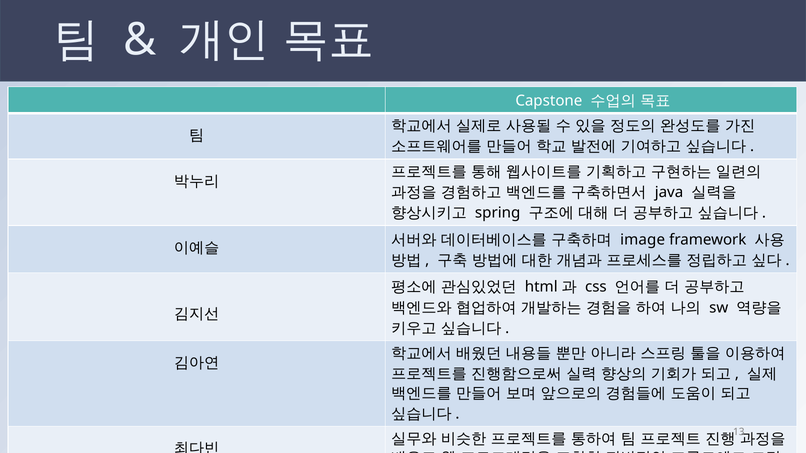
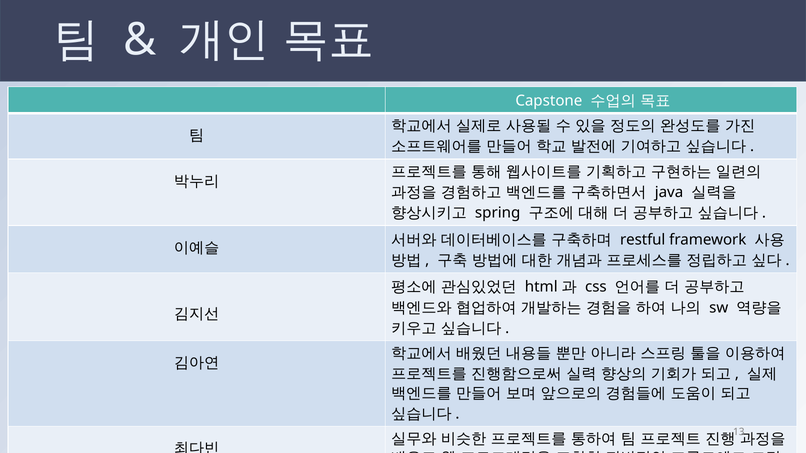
image: image -> restful
